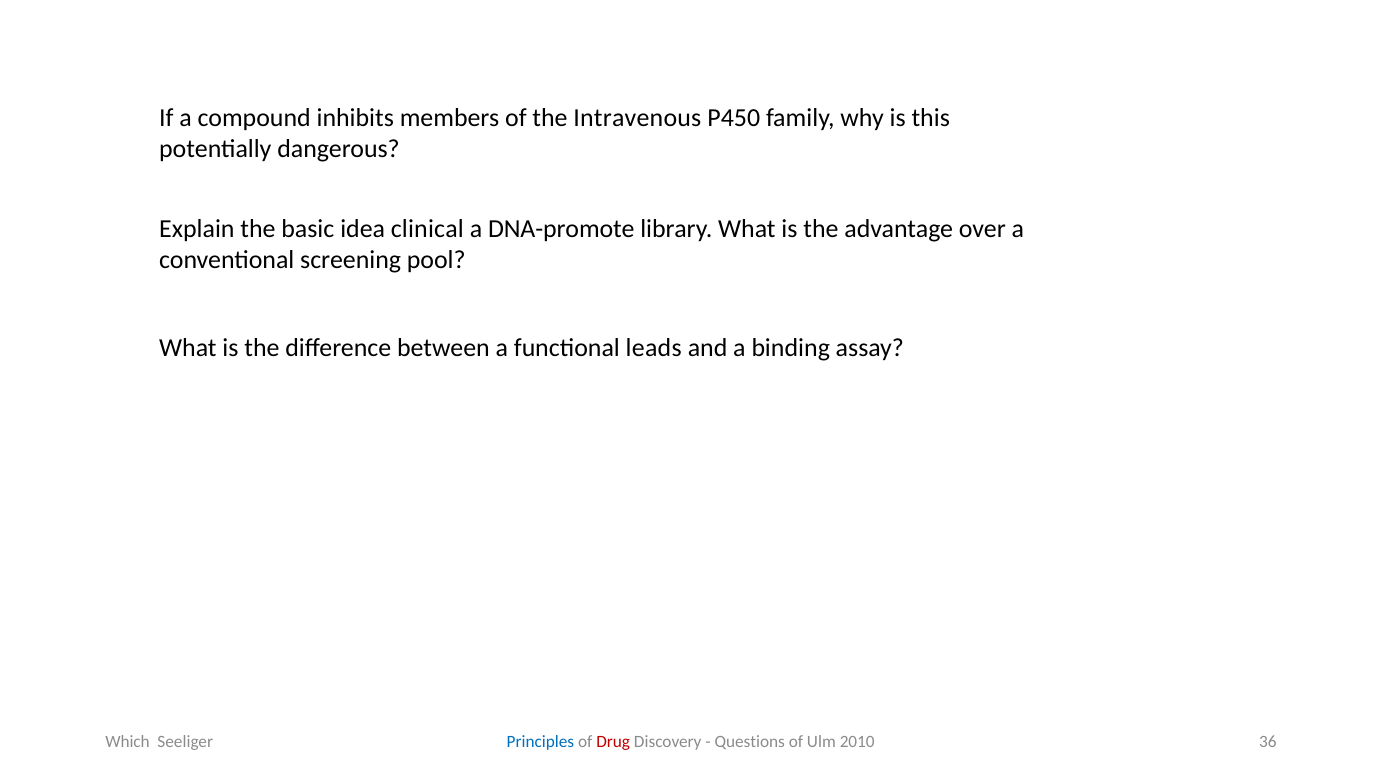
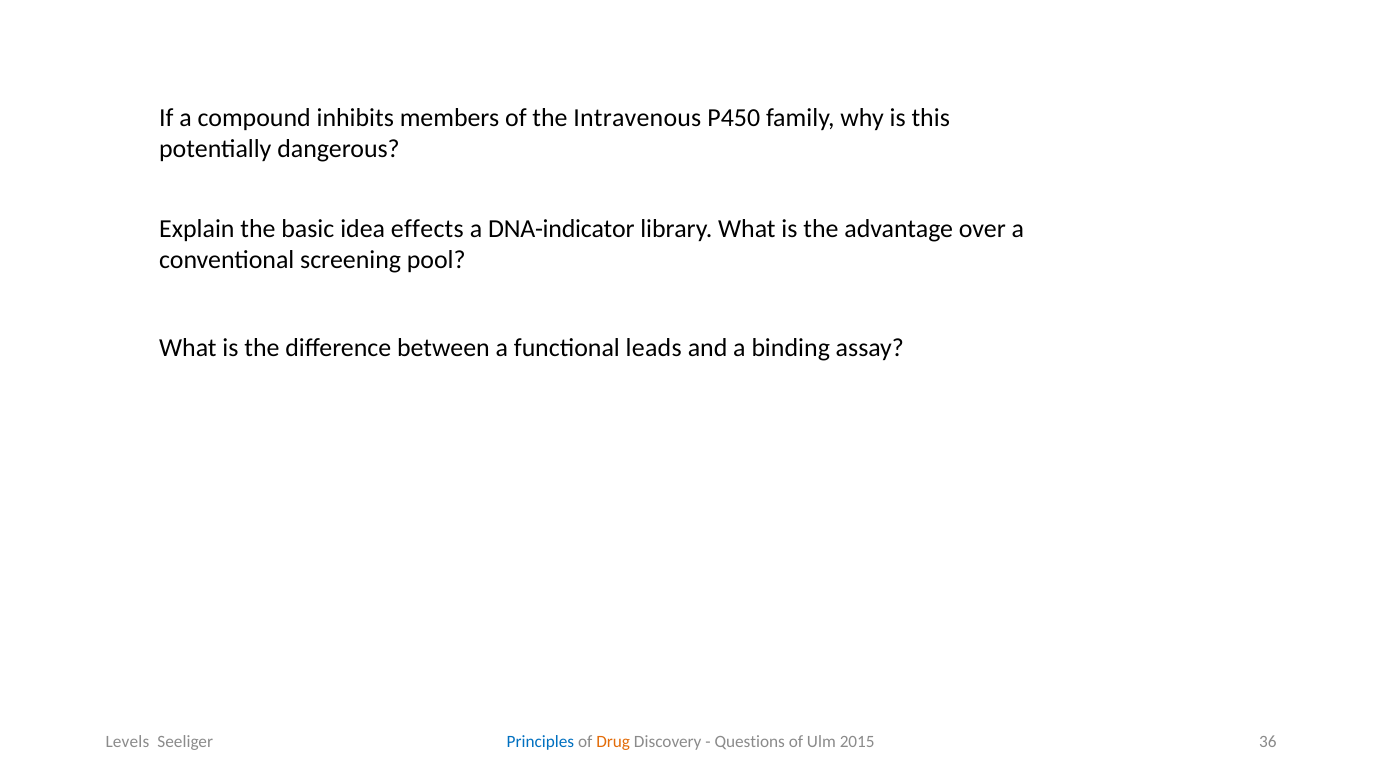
clinical: clinical -> effects
DNA-promote: DNA-promote -> DNA-indicator
Drug colour: red -> orange
2010: 2010 -> 2015
Which: Which -> Levels
